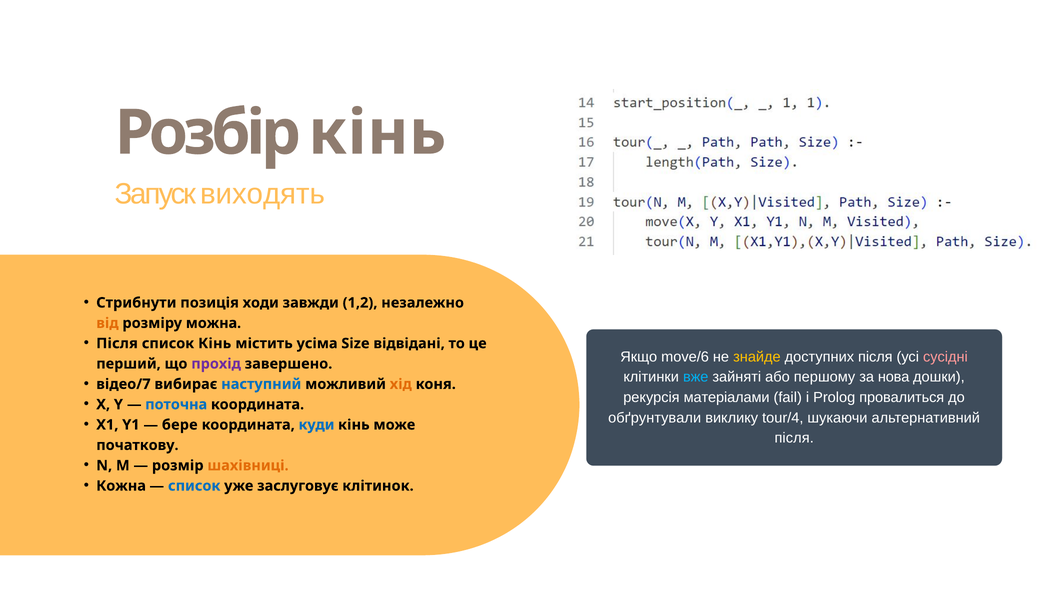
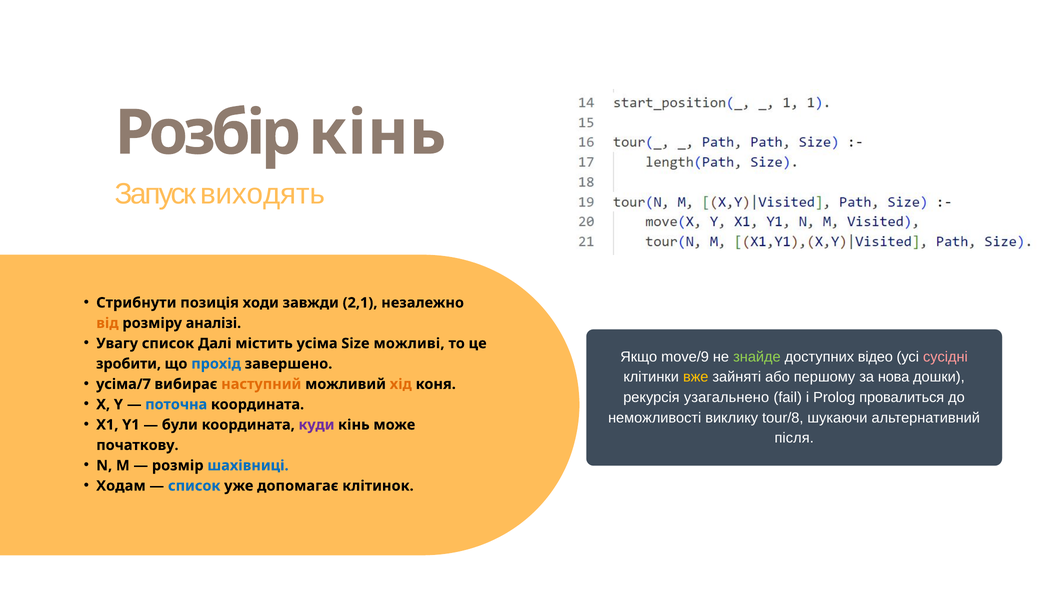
1,2: 1,2 -> 2,1
можна: можна -> аналізі
Після at (117, 343): Після -> Увагу
список Кінь: Кінь -> Далі
відвідані: відвідані -> можливі
move/6: move/6 -> move/9
знайде colour: yellow -> light green
доступних після: після -> відео
перший: перший -> зробити
прохід colour: purple -> blue
вже colour: light blue -> yellow
відео/7: відео/7 -> усіма/7
наступний colour: blue -> orange
матеріалами: матеріалами -> узагальнено
обґрунтували: обґрунтували -> неможливості
tour/4: tour/4 -> tour/8
бере: бере -> були
куди colour: blue -> purple
шахівниці colour: orange -> blue
Кожна: Кожна -> Ходам
заслуговує: заслуговує -> допомагає
